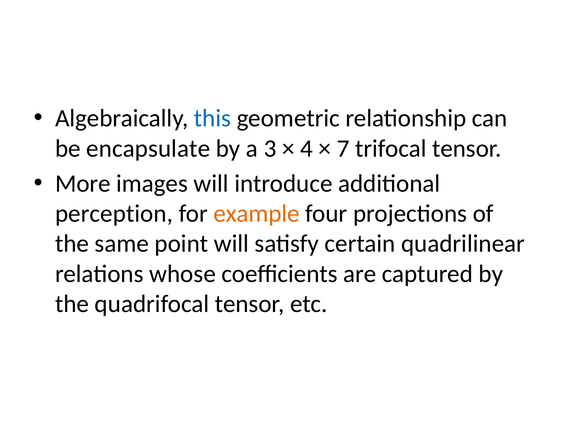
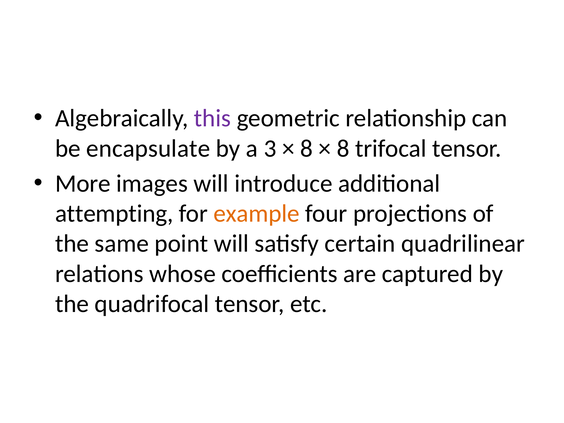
this colour: blue -> purple
4 at (307, 148): 4 -> 8
7 at (343, 148): 7 -> 8
perception: perception -> attempting
